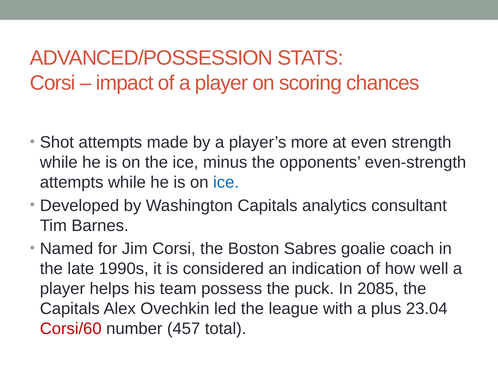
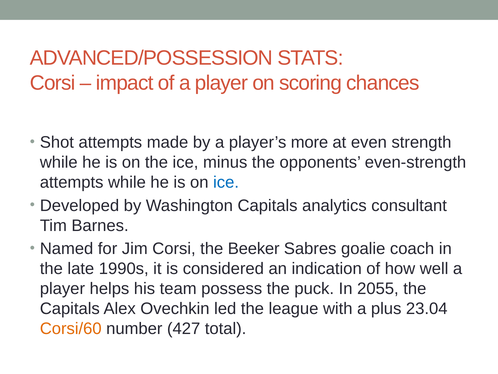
Boston: Boston -> Beeker
2085: 2085 -> 2055
Corsi/60 colour: red -> orange
457: 457 -> 427
